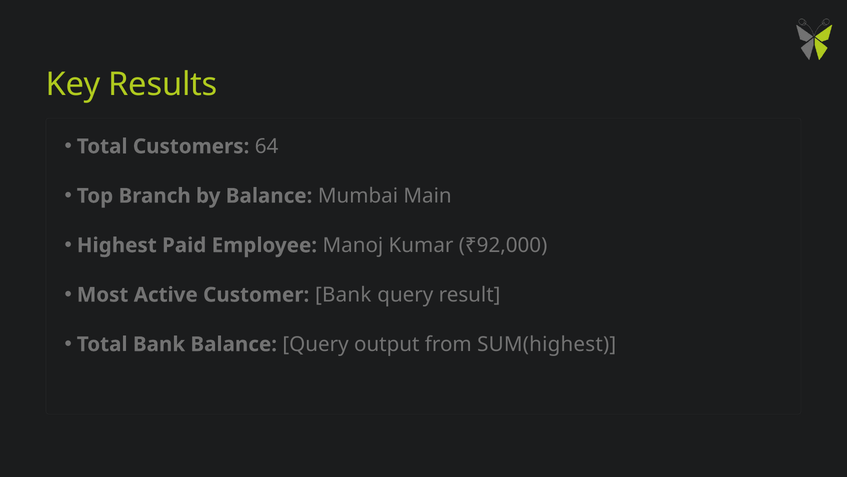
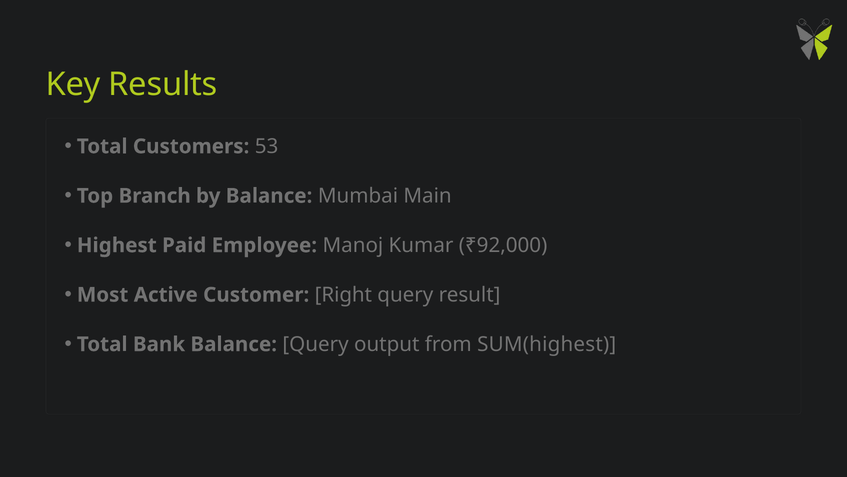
64: 64 -> 53
Customer Bank: Bank -> Right
